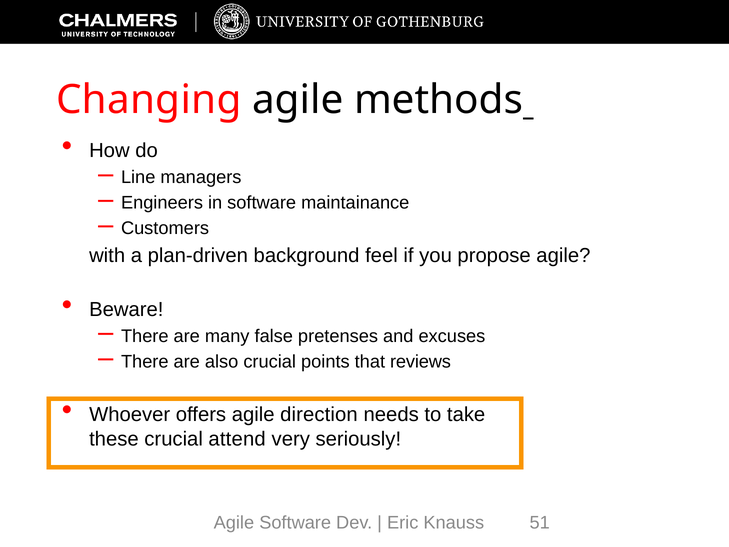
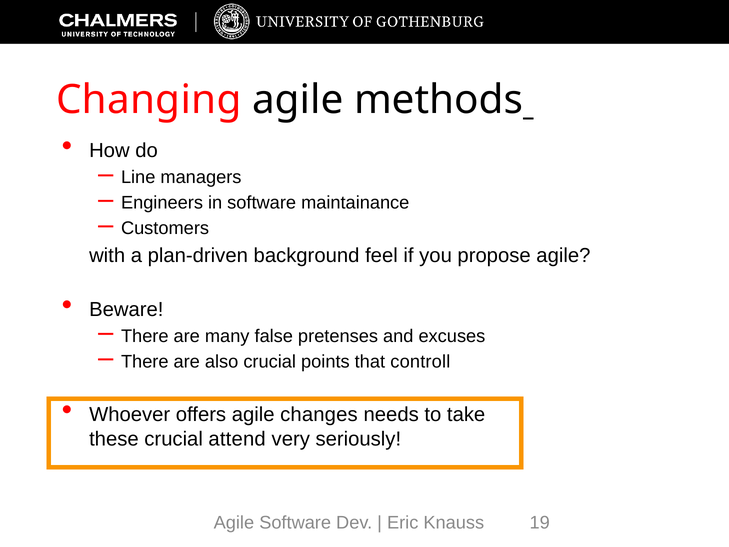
reviews: reviews -> controll
direction: direction -> changes
51: 51 -> 19
